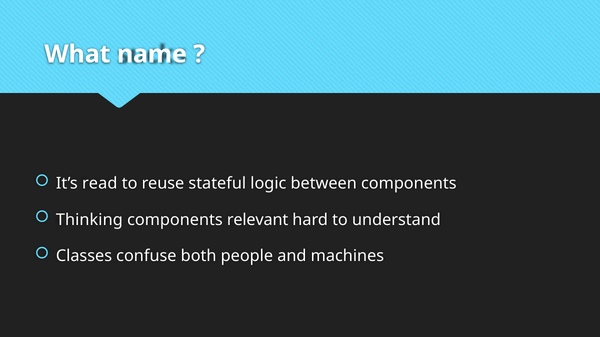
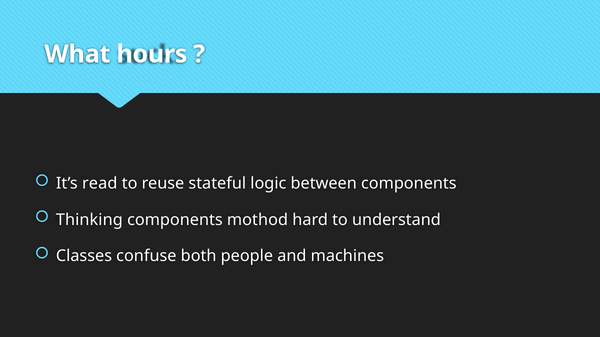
name: name -> hours
relevant: relevant -> mothod
